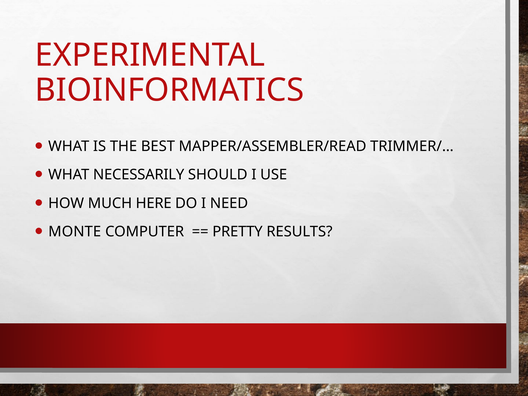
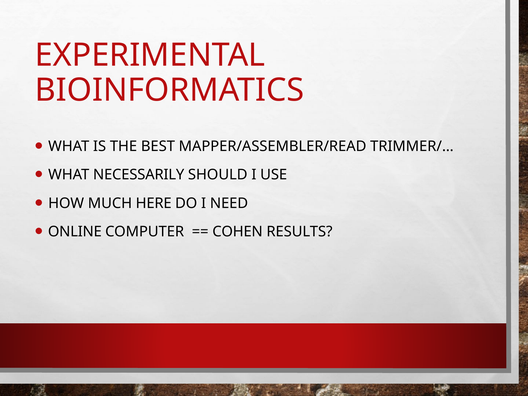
MONTE: MONTE -> ONLINE
PRETTY: PRETTY -> COHEN
